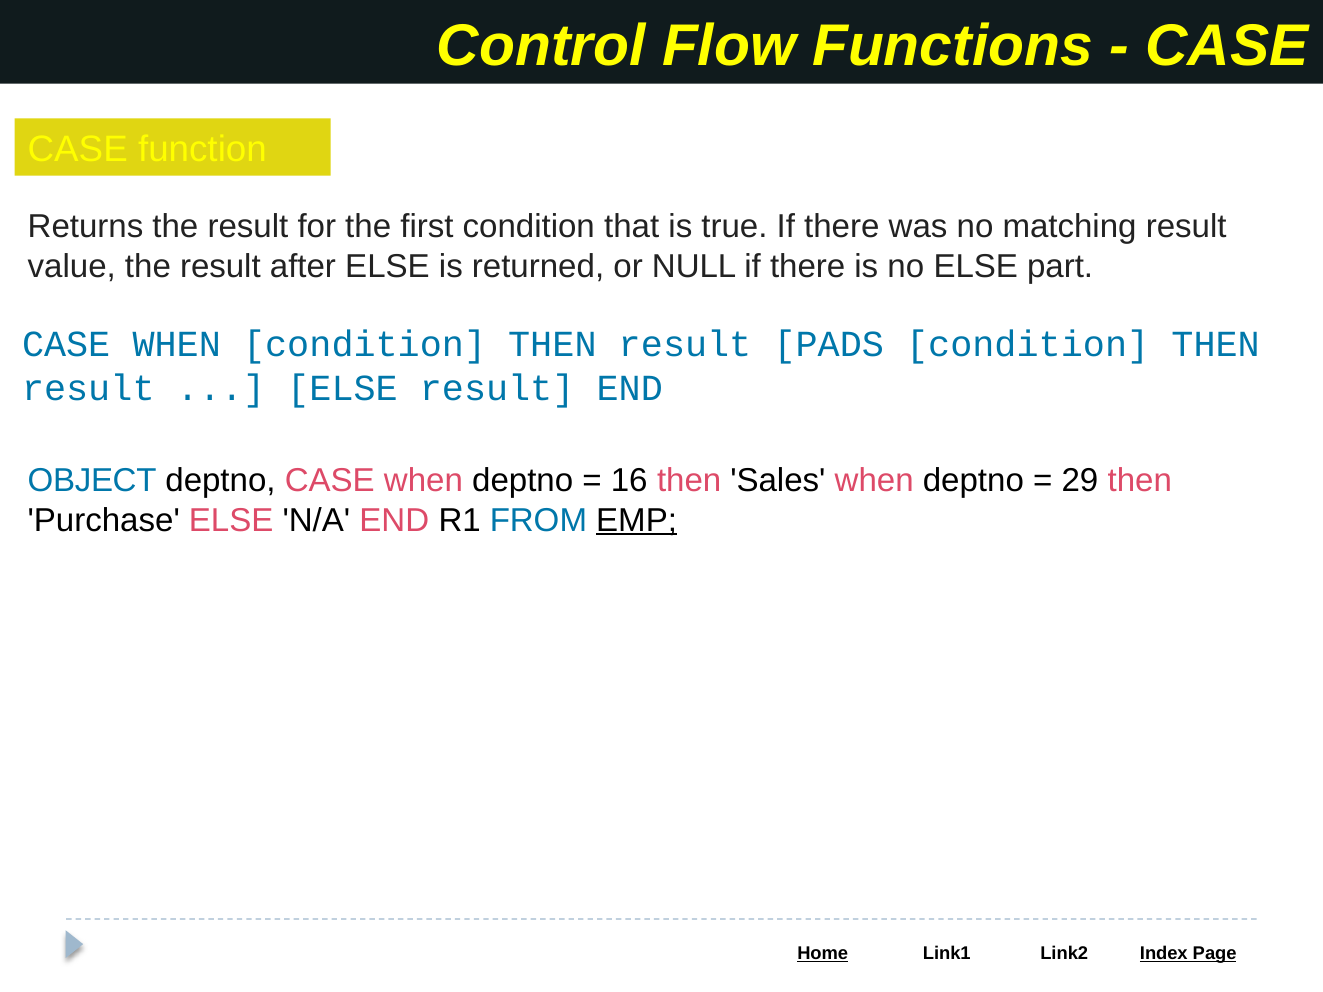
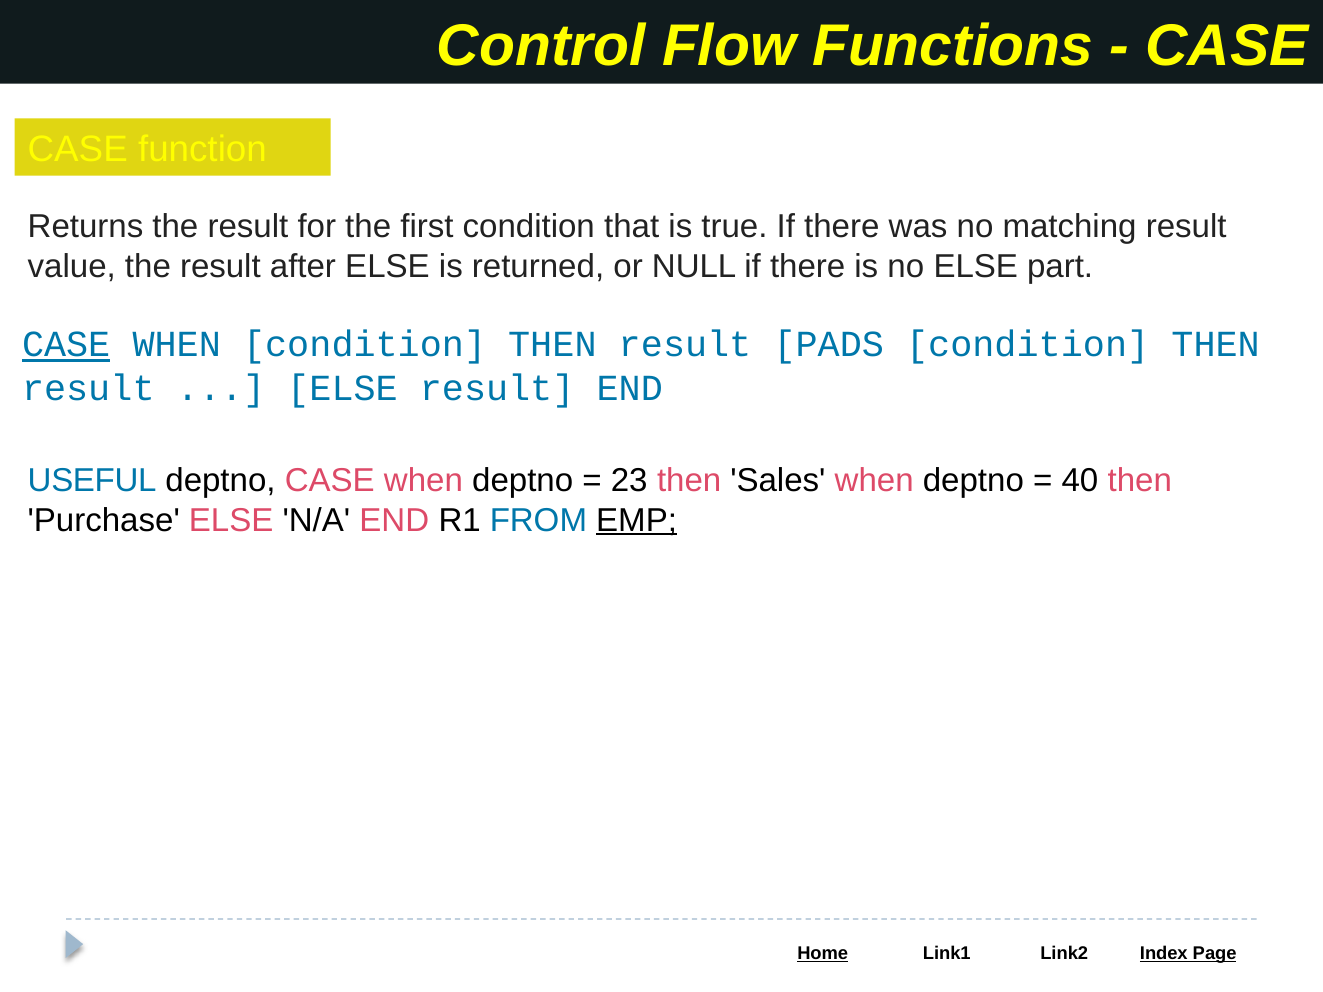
CASE at (66, 345) underline: none -> present
OBJECT: OBJECT -> USEFUL
16: 16 -> 23
29: 29 -> 40
